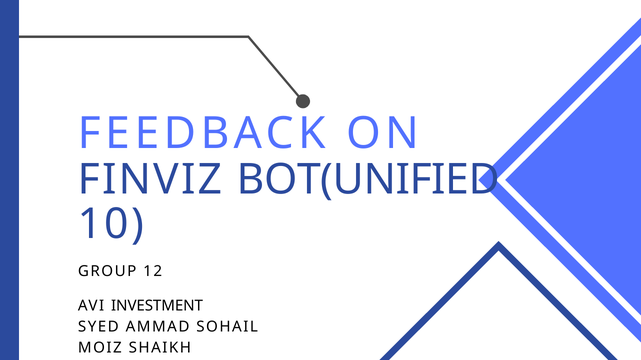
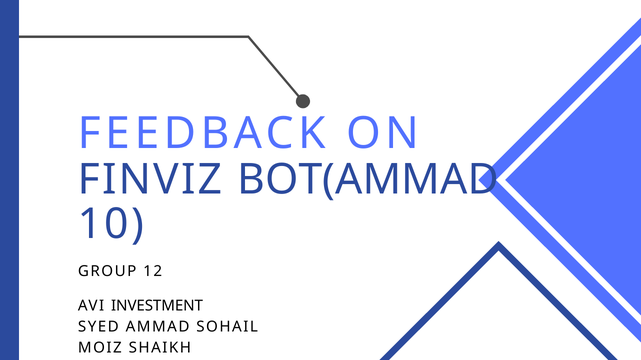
BOT(UNIFIED: BOT(UNIFIED -> BOT(AMMAD
